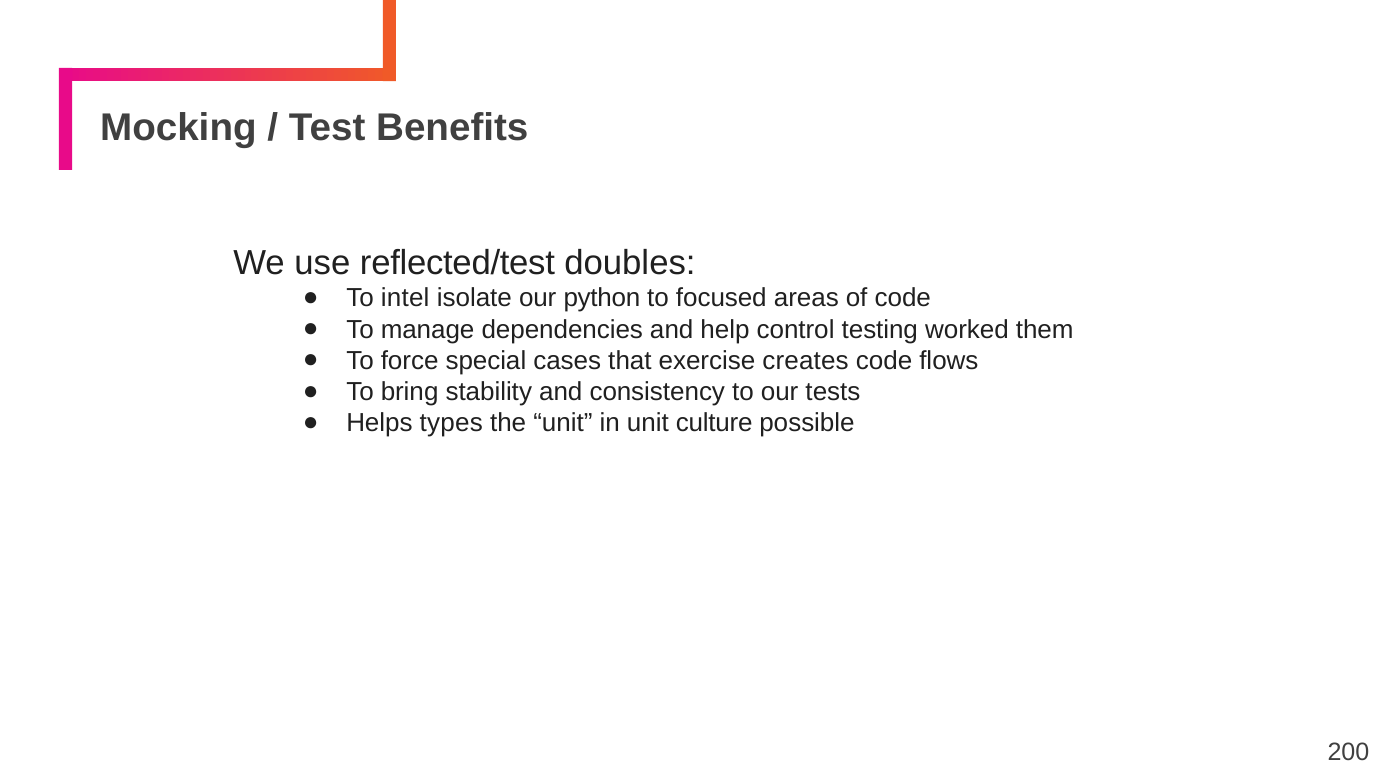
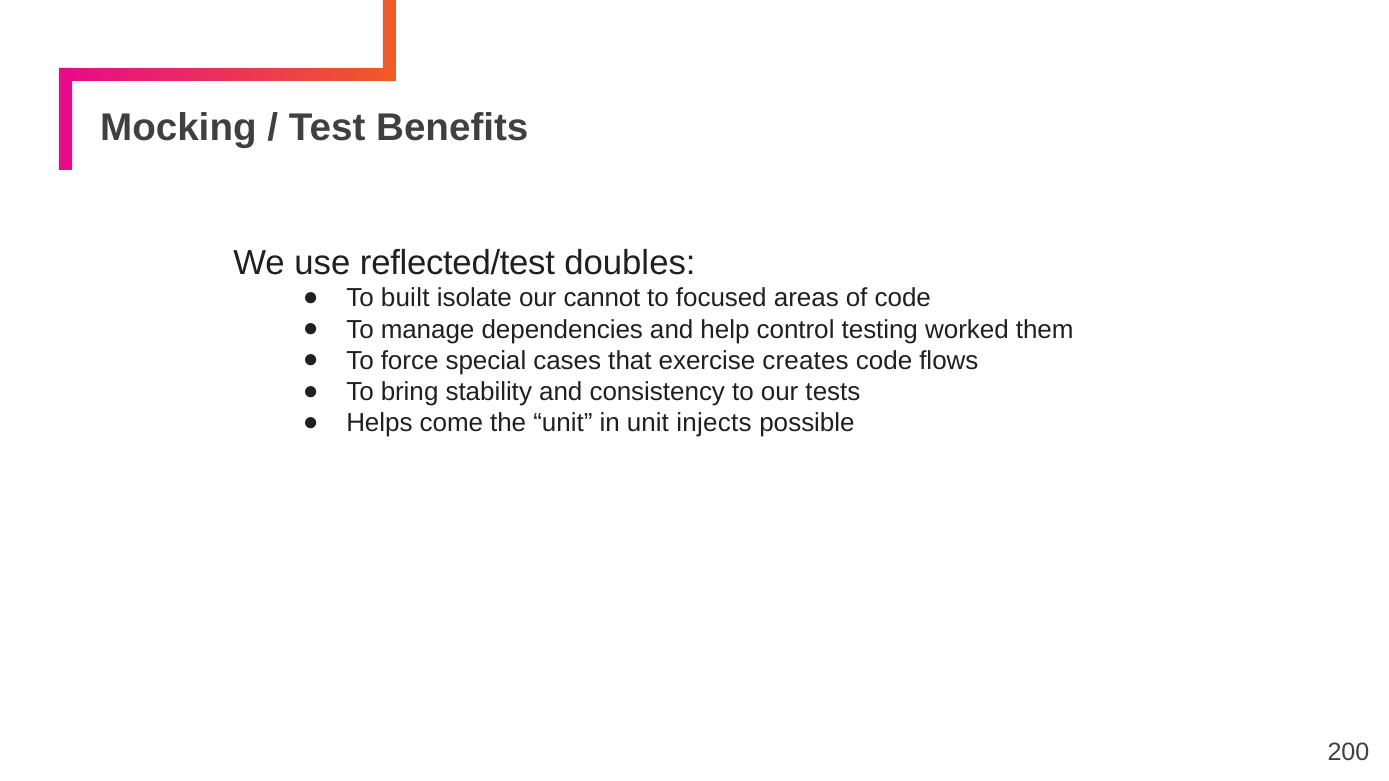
intel: intel -> built
python: python -> cannot
types: types -> come
culture: culture -> injects
